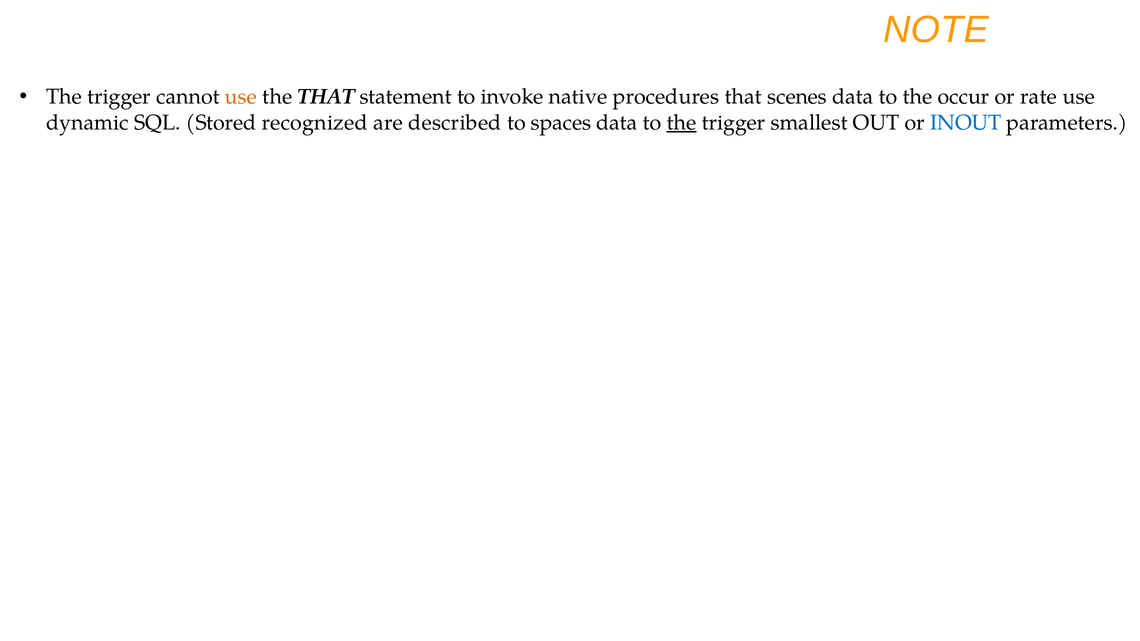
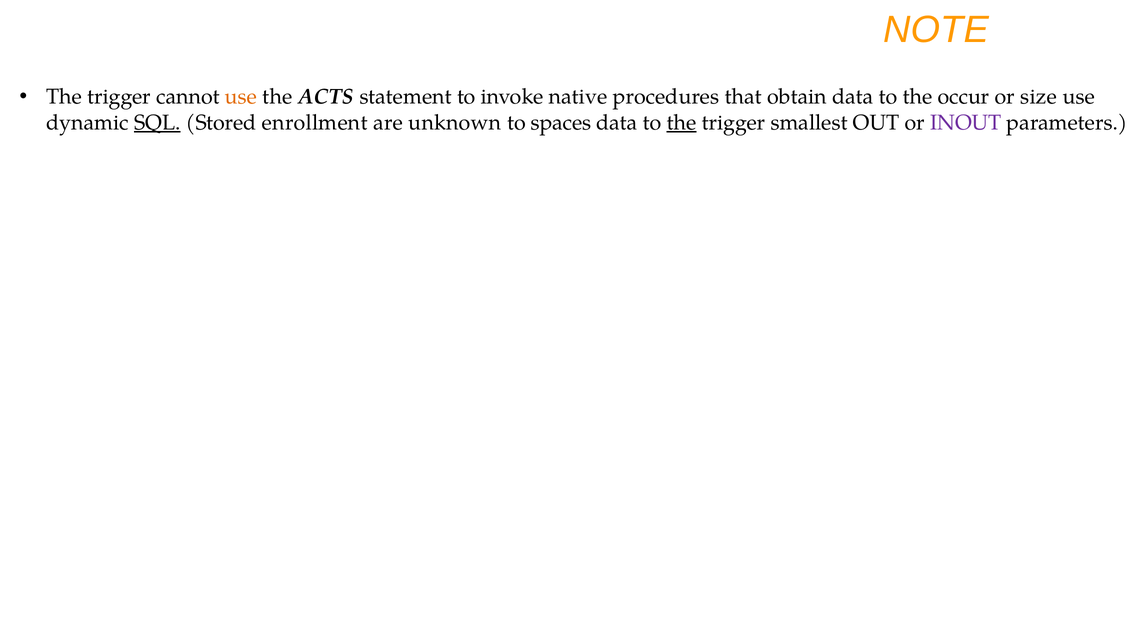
the THAT: THAT -> ACTS
scenes: scenes -> obtain
rate: rate -> size
SQL underline: none -> present
recognized: recognized -> enrollment
described: described -> unknown
INOUT colour: blue -> purple
